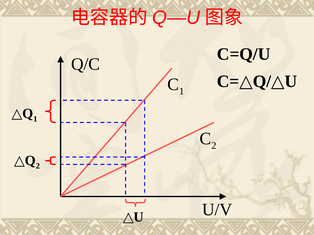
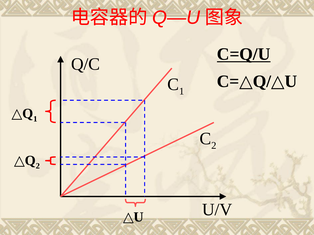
C=Q/U underline: none -> present
